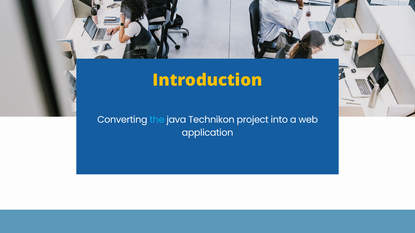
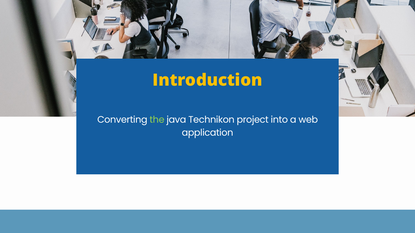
the colour: light blue -> light green
